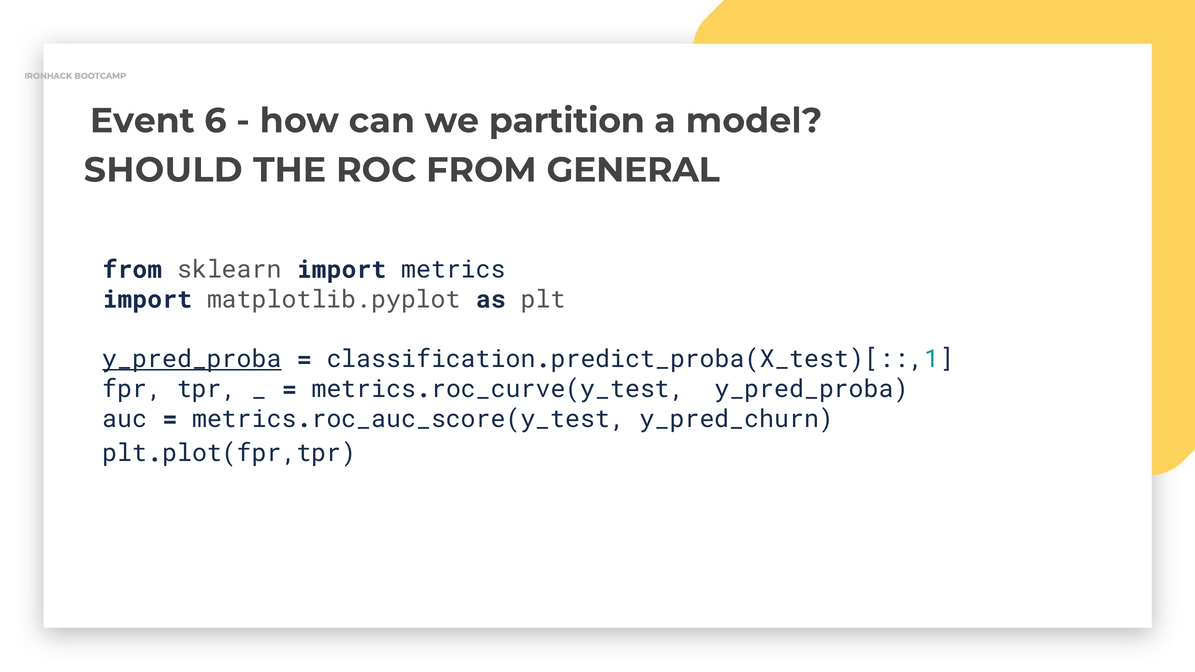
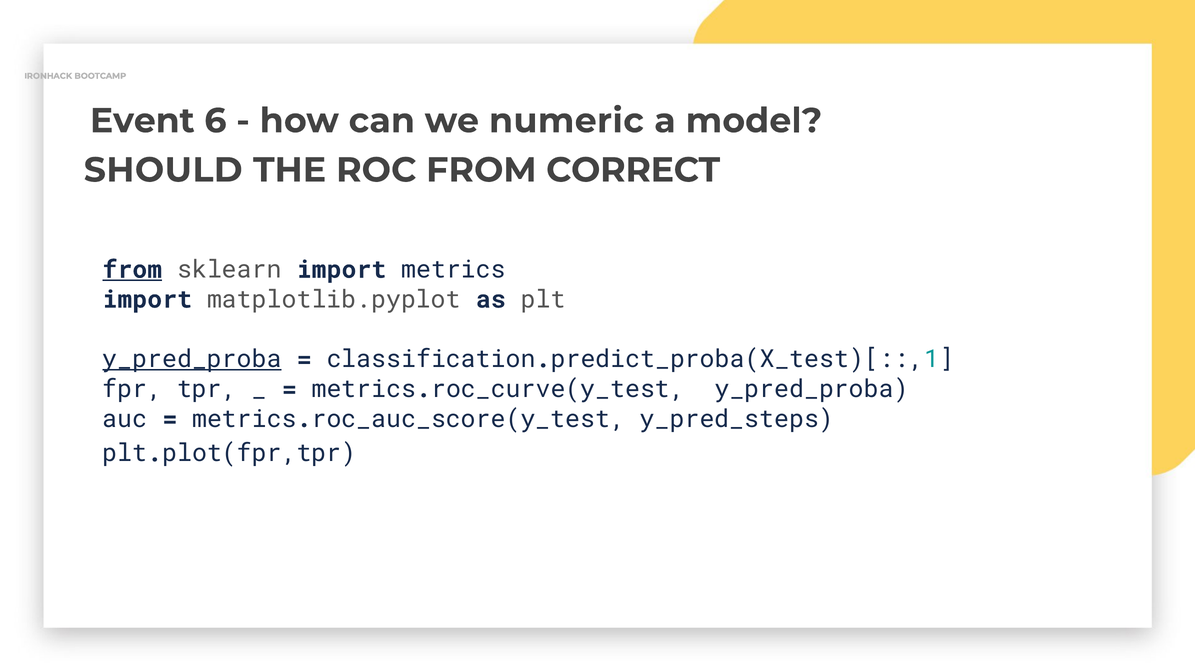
partition: partition -> numeric
GENERAL: GENERAL -> CORRECT
from at (132, 270) underline: none -> present
y_pred_churn: y_pred_churn -> y_pred_steps
